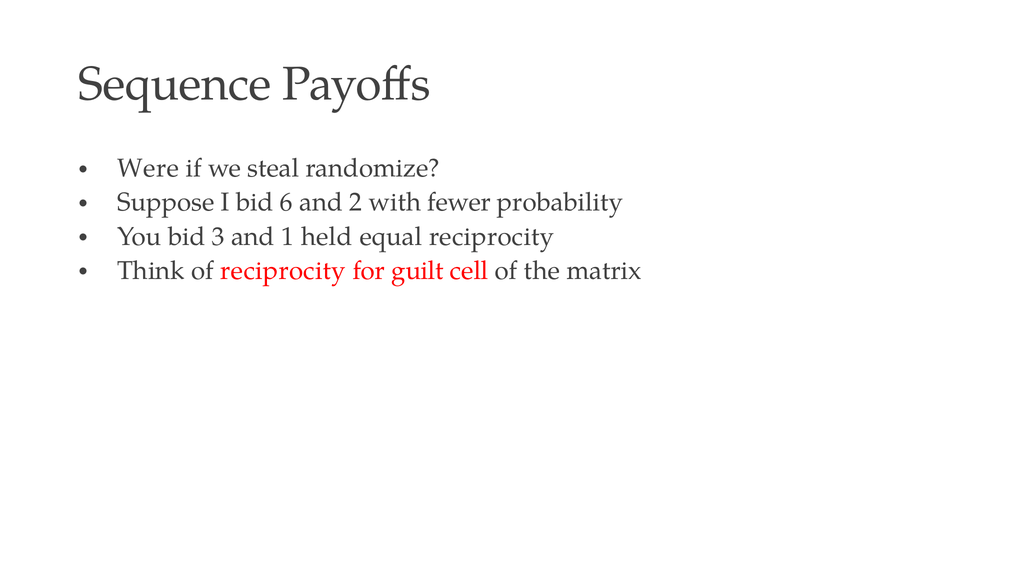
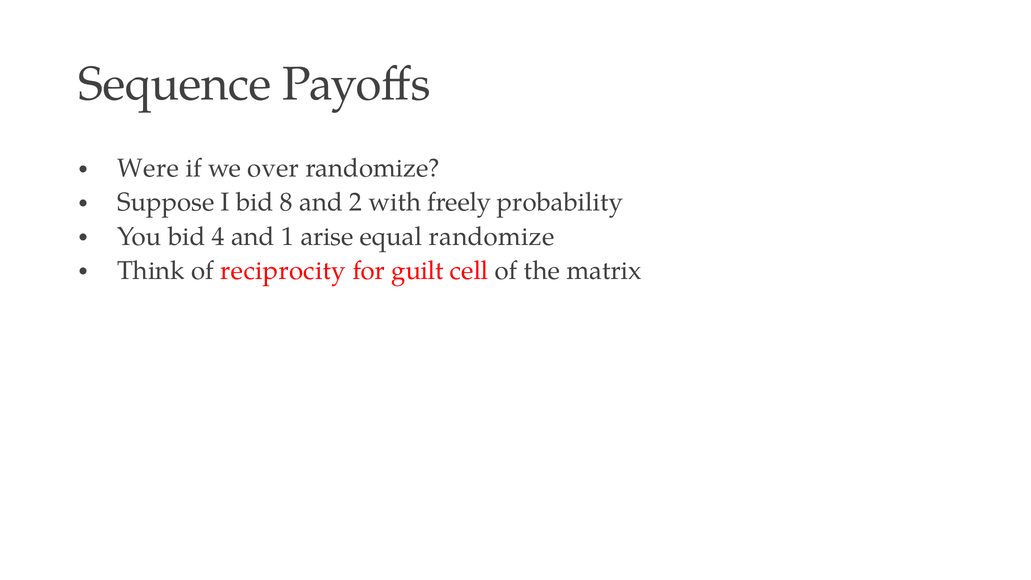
steal: steal -> over
6: 6 -> 8
fewer: fewer -> freely
3: 3 -> 4
held: held -> arise
equal reciprocity: reciprocity -> randomize
